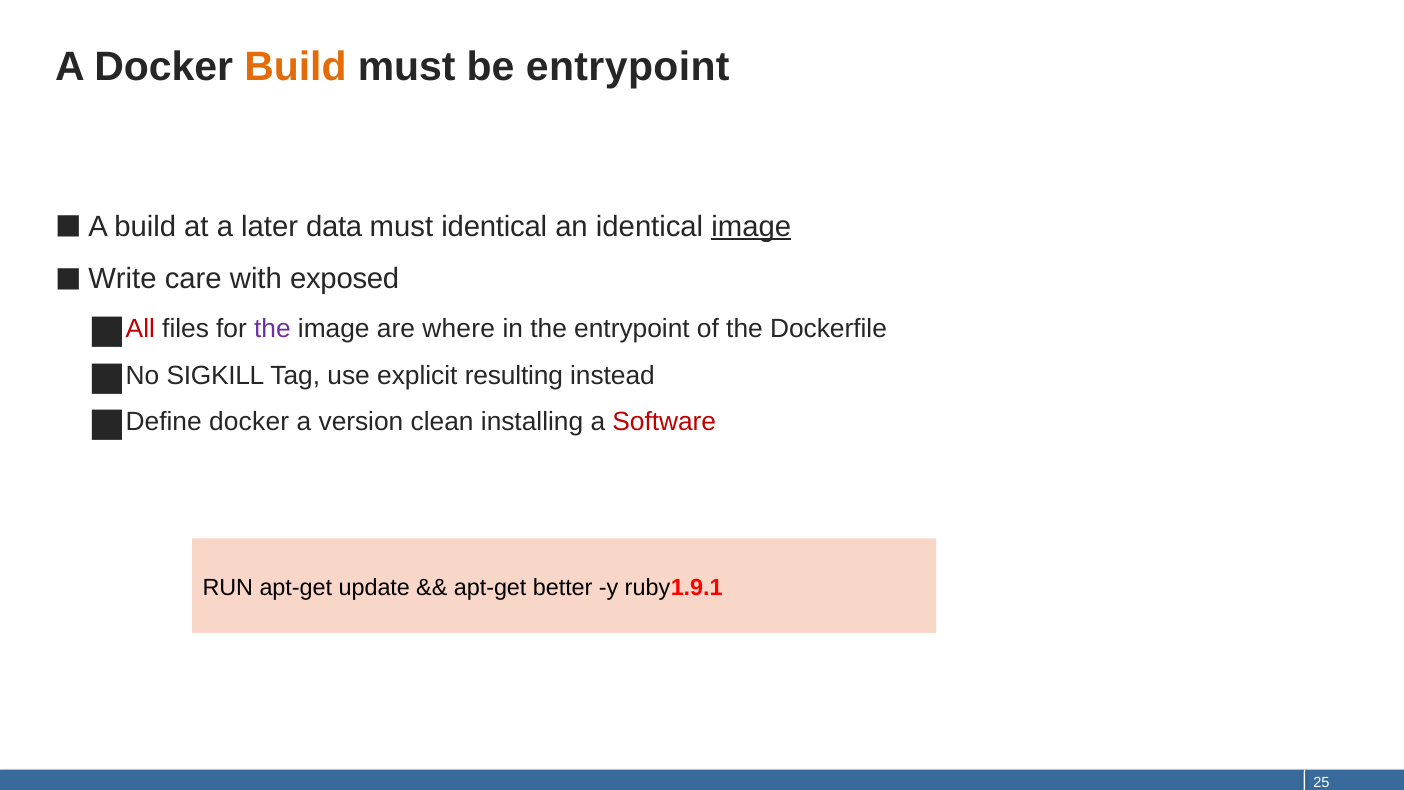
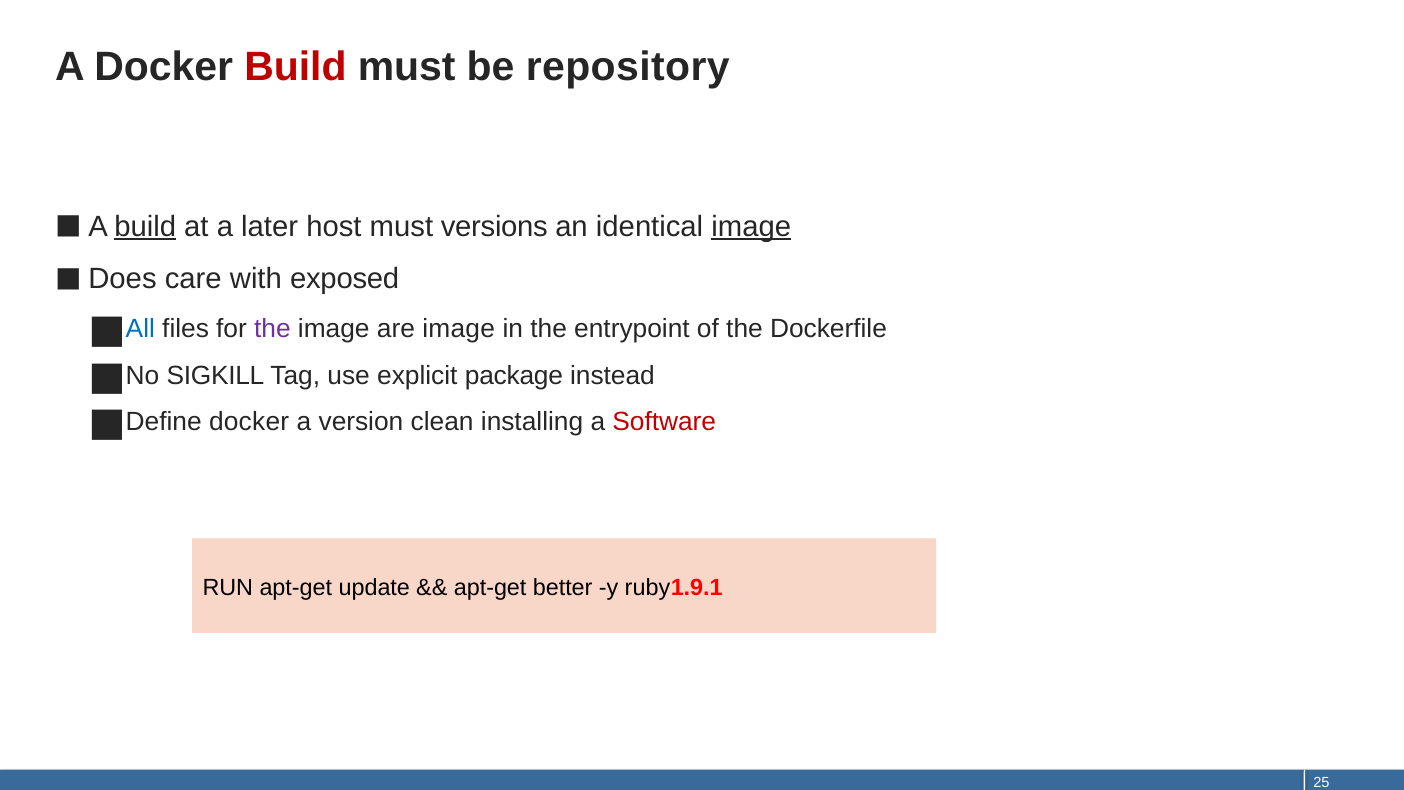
Build at (295, 67) colour: orange -> red
be entrypoint: entrypoint -> repository
build at (145, 227) underline: none -> present
data: data -> host
must identical: identical -> versions
Write: Write -> Does
All colour: red -> blue
are where: where -> image
resulting: resulting -> package
